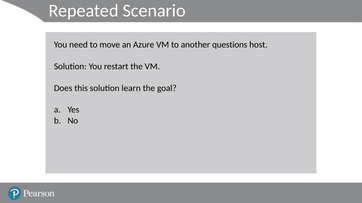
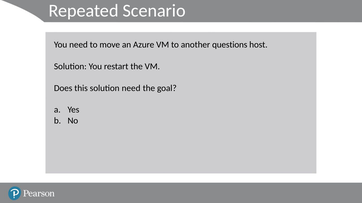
solution learn: learn -> need
